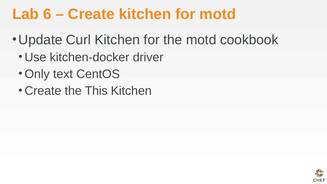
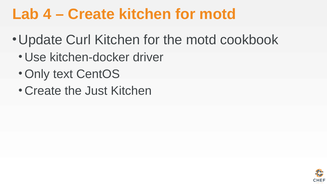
6: 6 -> 4
This: This -> Just
